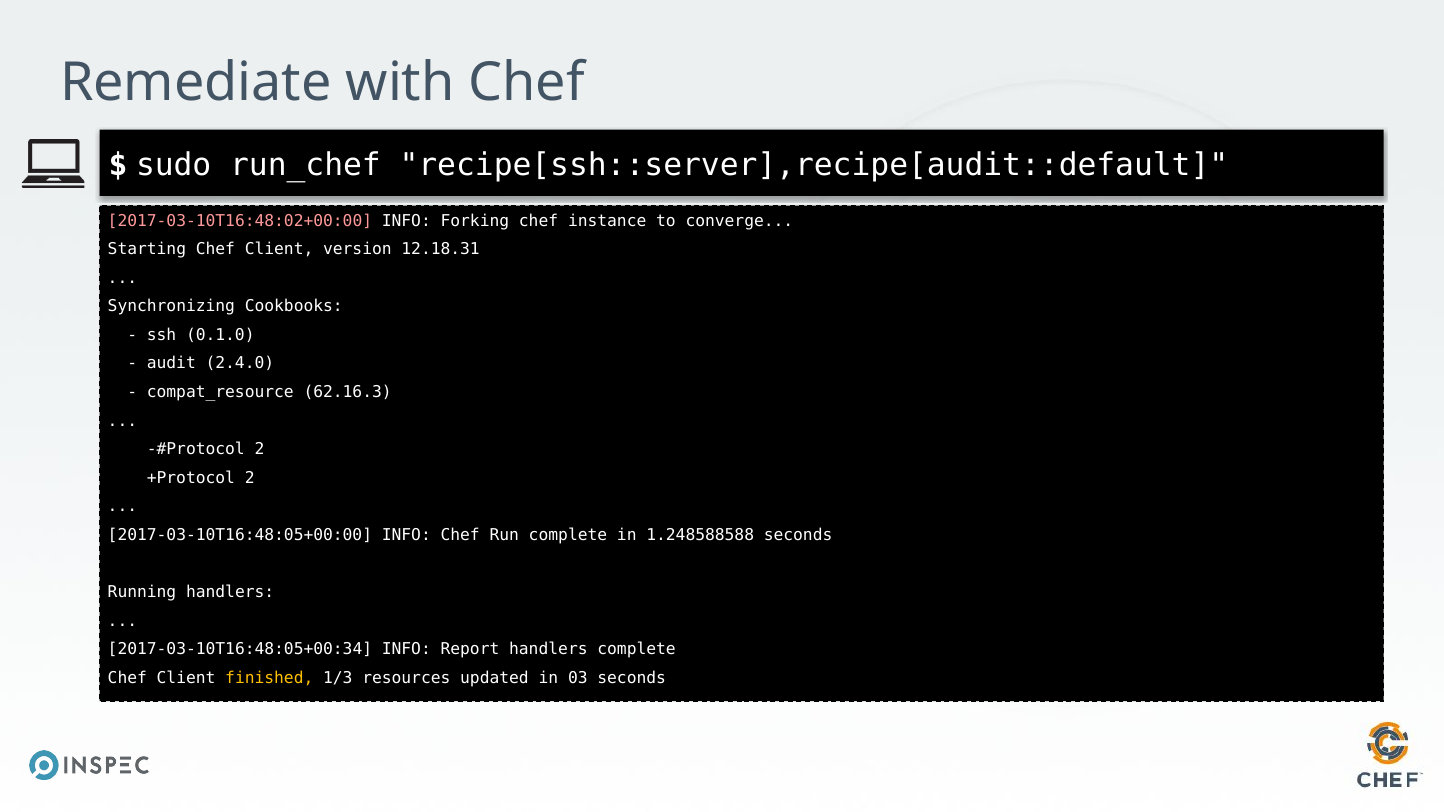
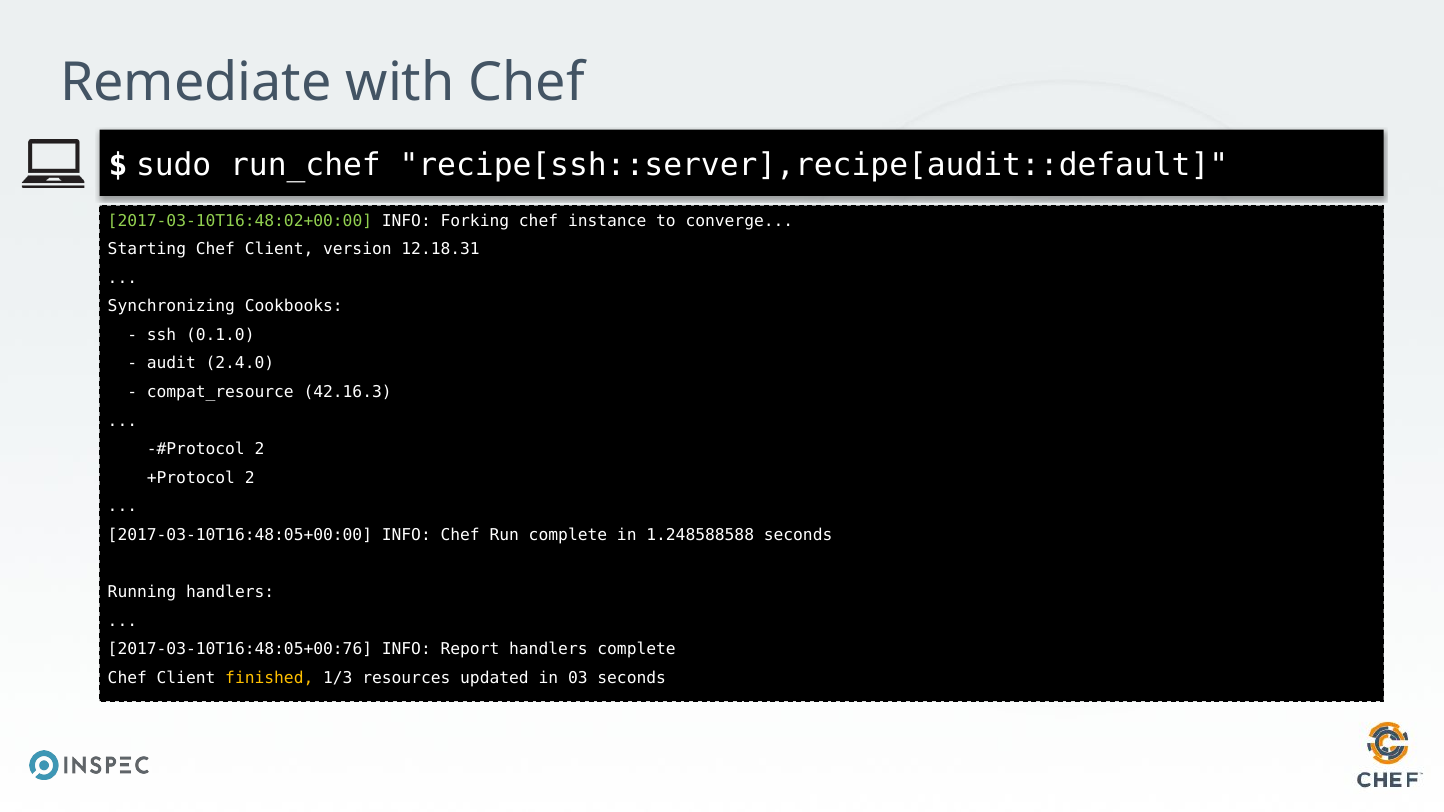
2017-03-10T16:48:02+00:00 colour: pink -> light green
62.16.3: 62.16.3 -> 42.16.3
2017-03-10T16:48:05+00:34: 2017-03-10T16:48:05+00:34 -> 2017-03-10T16:48:05+00:76
